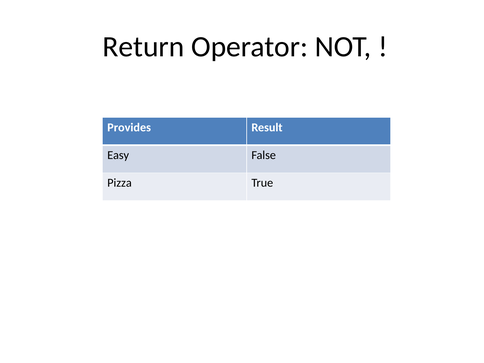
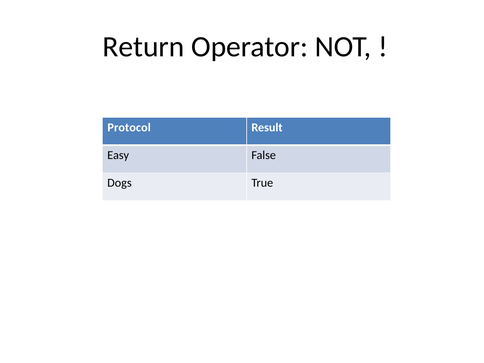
Provides: Provides -> Protocol
Pizza: Pizza -> Dogs
